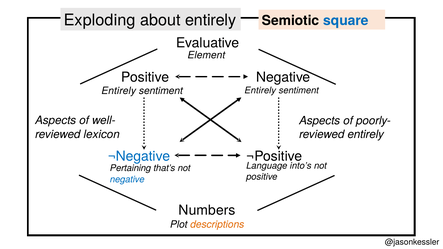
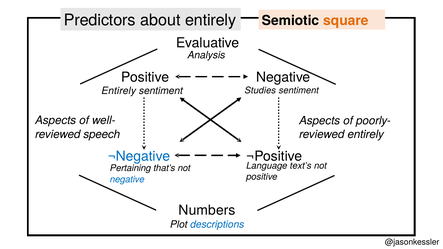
Exploding: Exploding -> Predictors
square colour: blue -> orange
Element: Element -> Analysis
Entirely at (260, 90): Entirely -> Studies
lexicon: lexicon -> speech
into’s: into’s -> text’s
descriptions colour: orange -> blue
